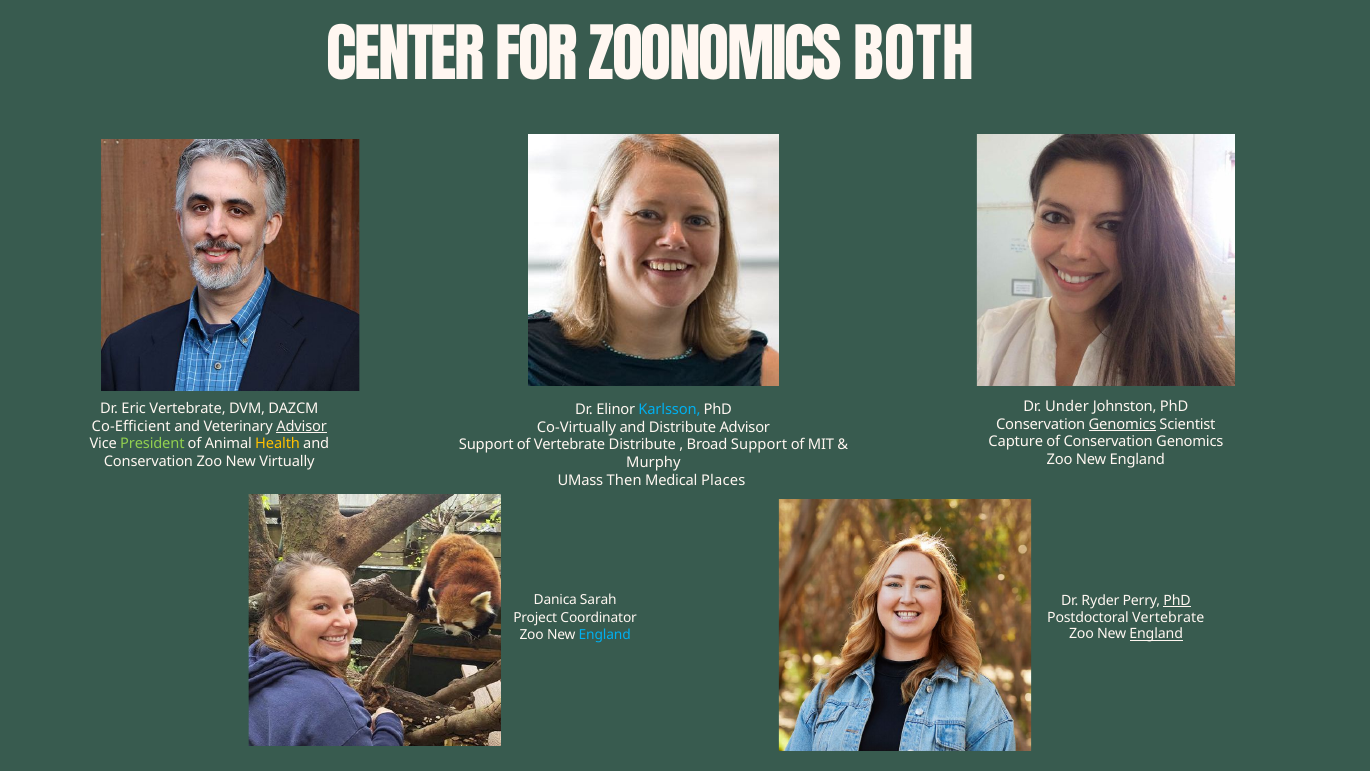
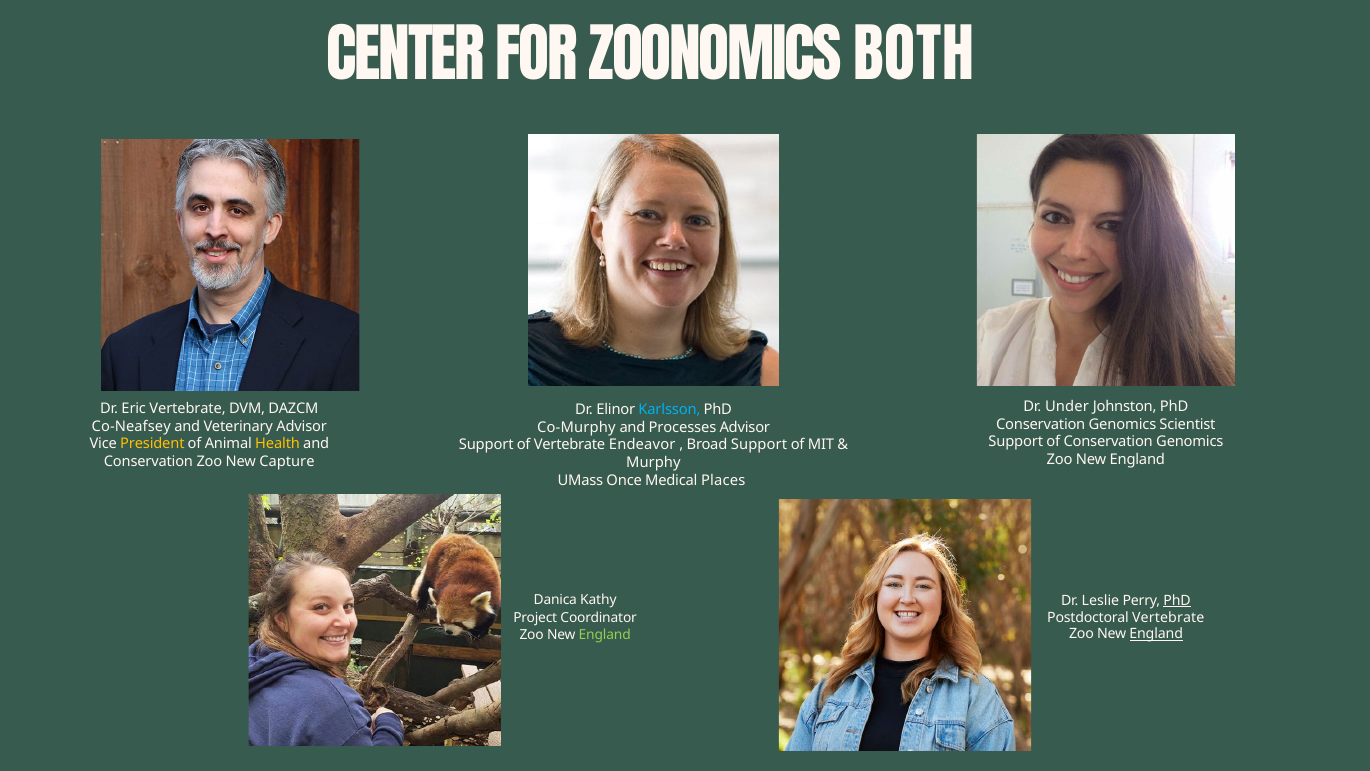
Genomics at (1123, 424) underline: present -> none
Co-Efficient: Co-Efficient -> Co-Neafsey
Advisor at (302, 426) underline: present -> none
Co-Virtually: Co-Virtually -> Co-Murphy
and Distribute: Distribute -> Processes
Capture at (1016, 442): Capture -> Support
President colour: light green -> yellow
Vertebrate Distribute: Distribute -> Endeavor
Virtually: Virtually -> Capture
Then: Then -> Once
Sarah: Sarah -> Kathy
Ryder: Ryder -> Leslie
England at (605, 635) colour: light blue -> light green
